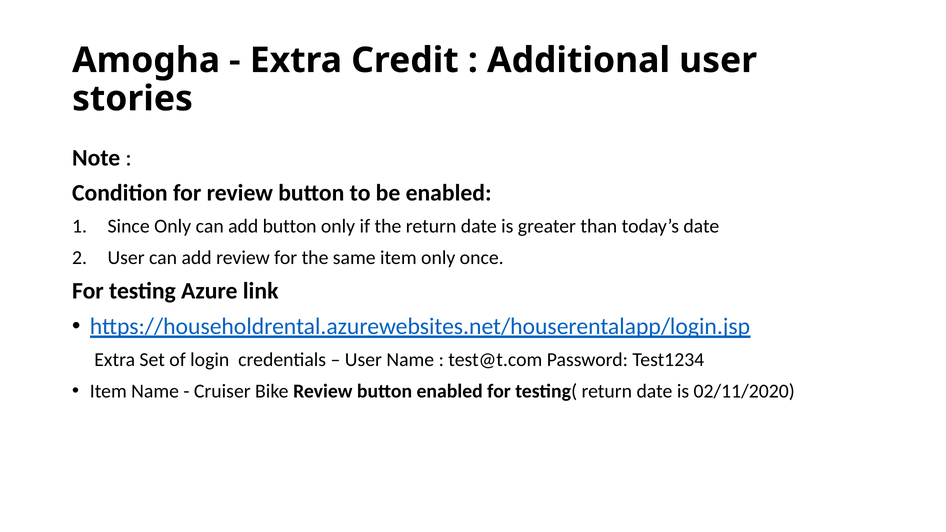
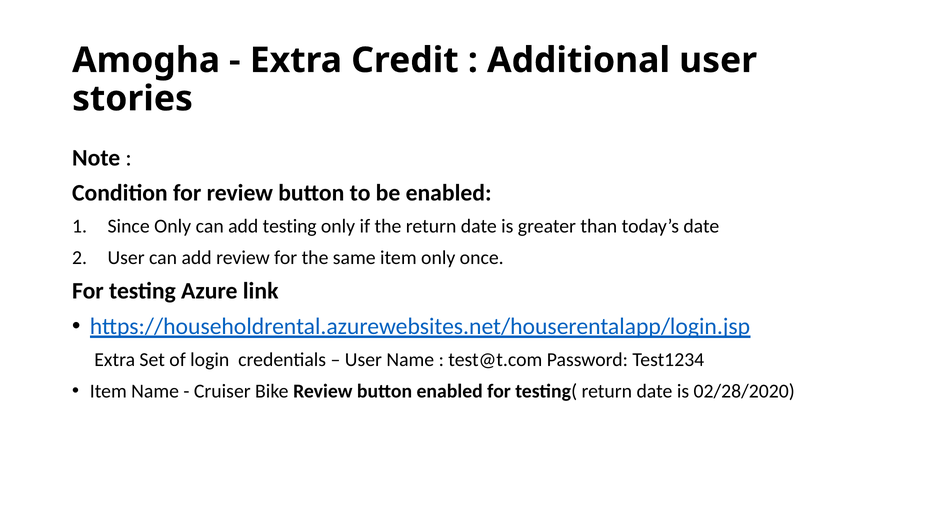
add button: button -> testing
02/11/2020: 02/11/2020 -> 02/28/2020
